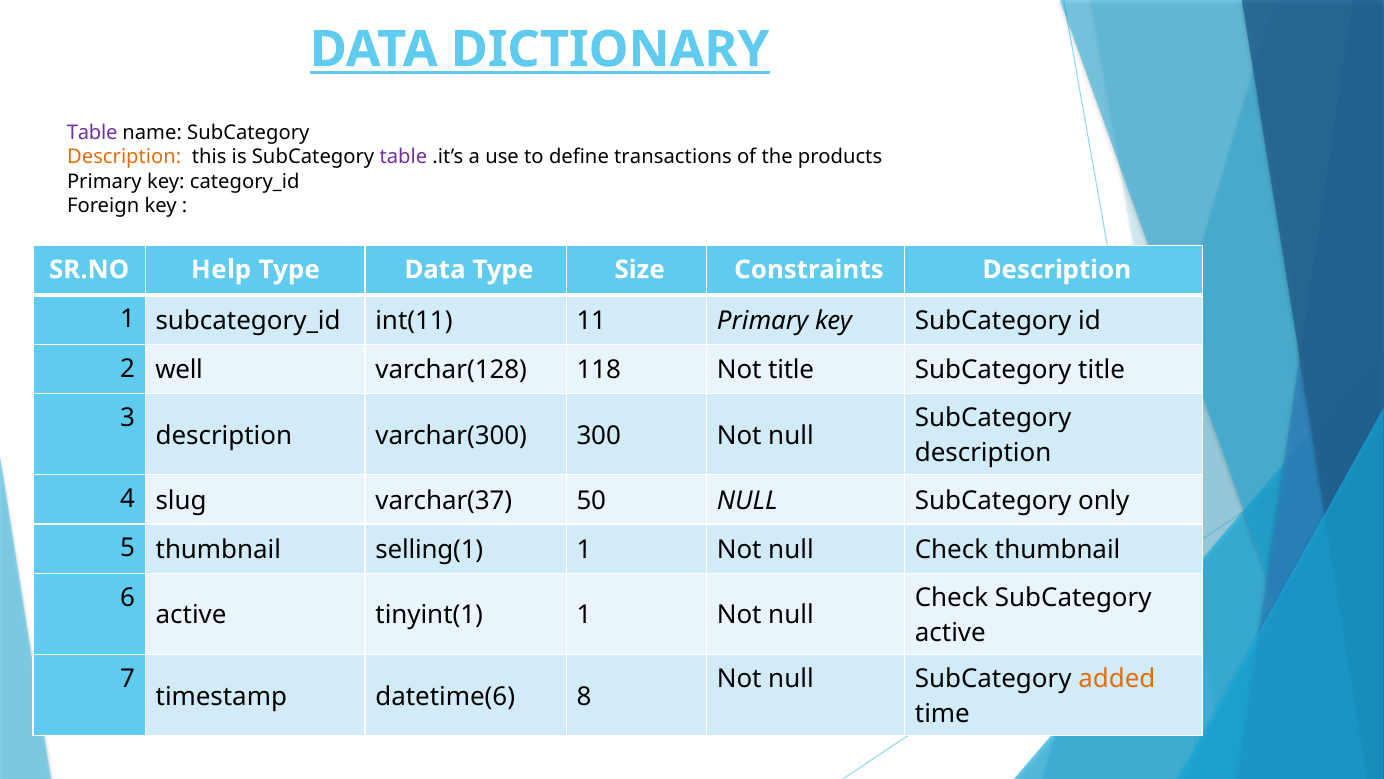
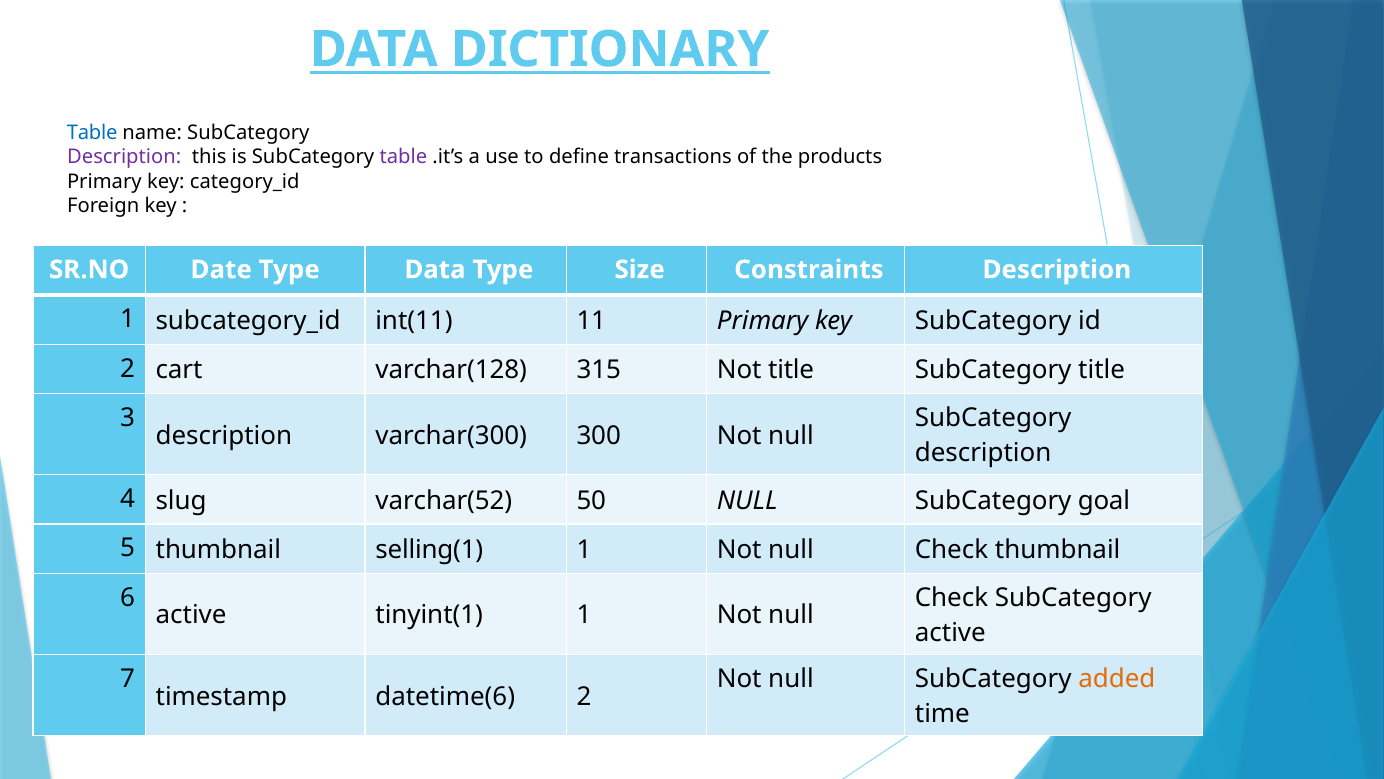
Table at (92, 133) colour: purple -> blue
Description at (124, 157) colour: orange -> purple
Help: Help -> Date
well: well -> cart
118: 118 -> 315
varchar(37: varchar(37 -> varchar(52
only: only -> goal
datetime(6 8: 8 -> 2
